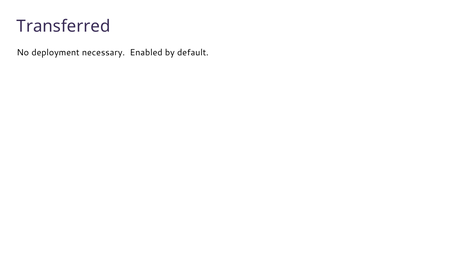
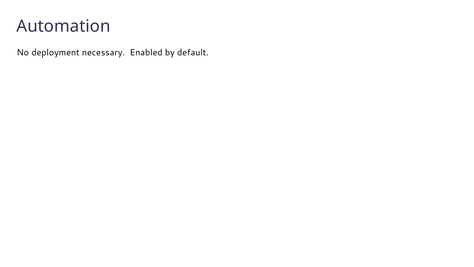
Transferred: Transferred -> Automation
